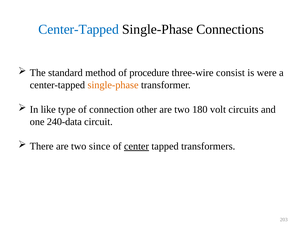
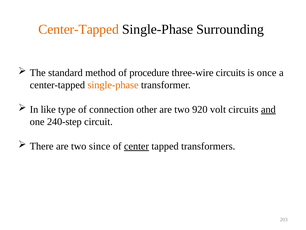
Center-Tapped at (79, 29) colour: blue -> orange
Connections: Connections -> Surrounding
three-wire consist: consist -> circuits
were: were -> once
180: 180 -> 920
and underline: none -> present
240-data: 240-data -> 240-step
